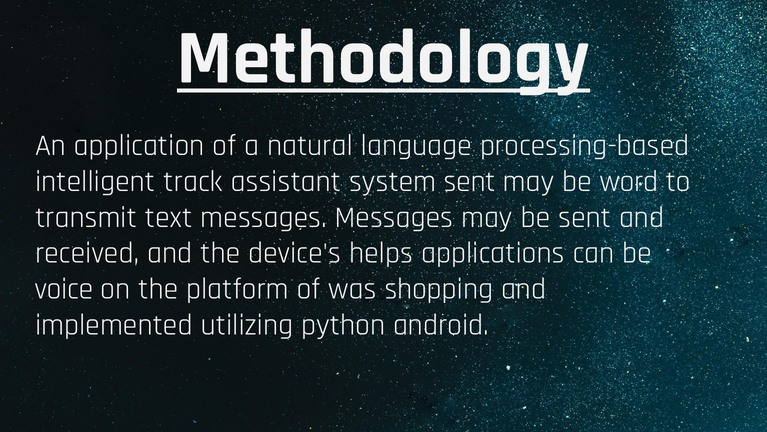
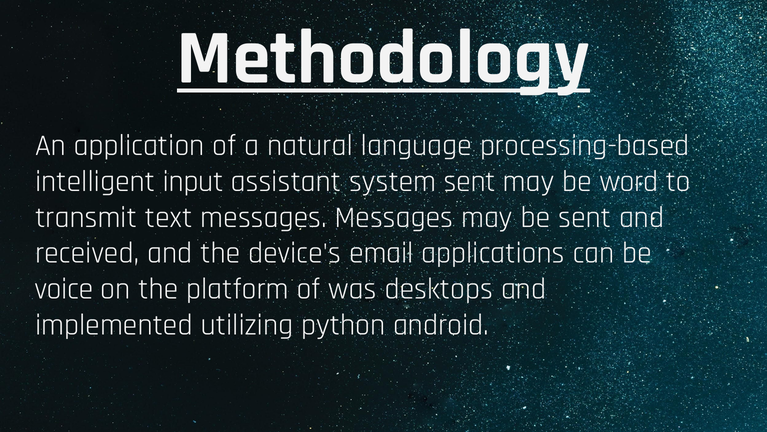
track: track -> input
helps: helps -> email
shopping: shopping -> desktops
